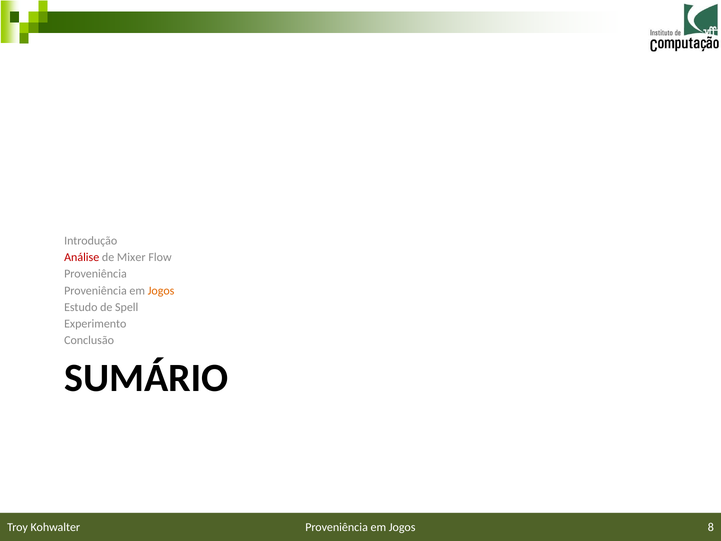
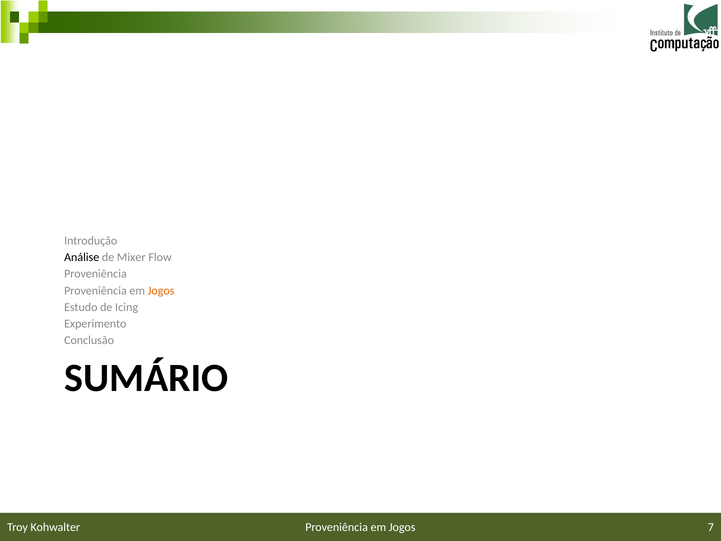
Análise colour: red -> black
Spell: Spell -> Icing
8: 8 -> 7
